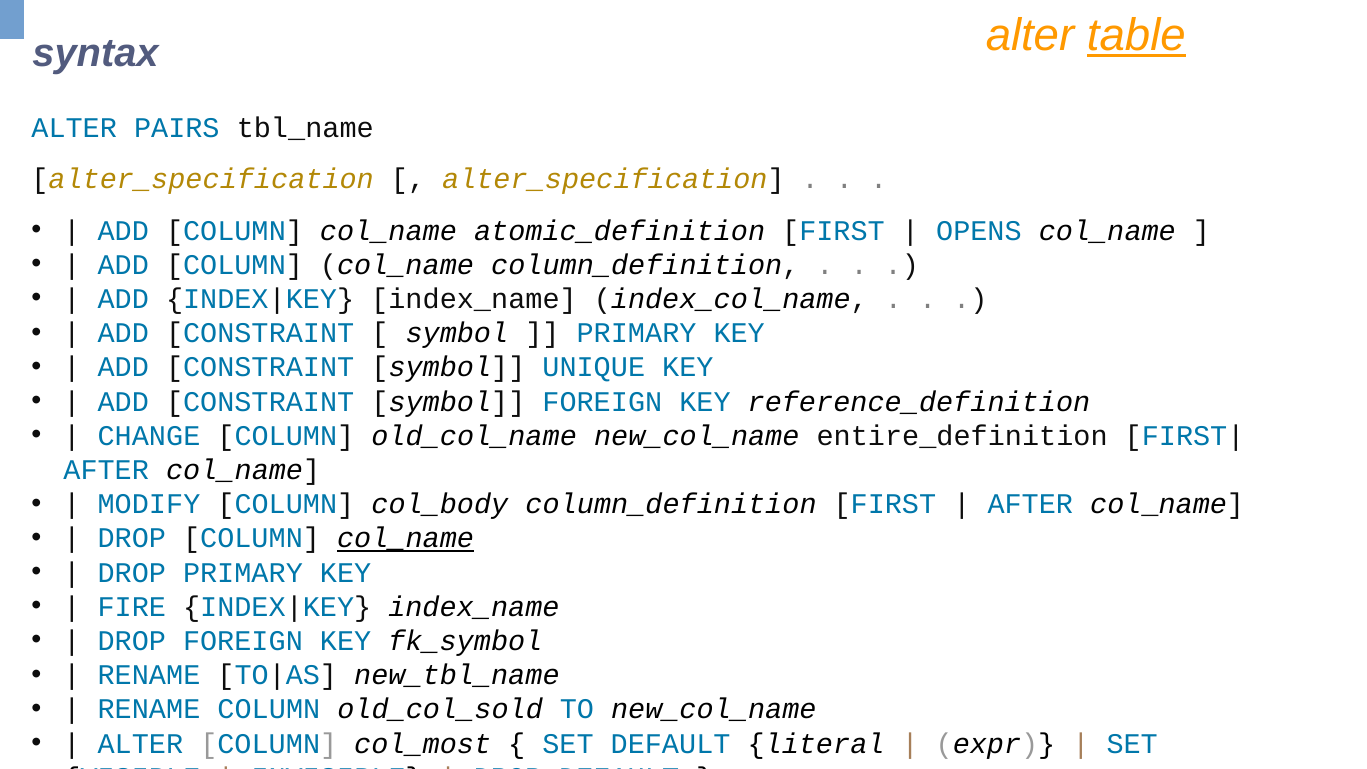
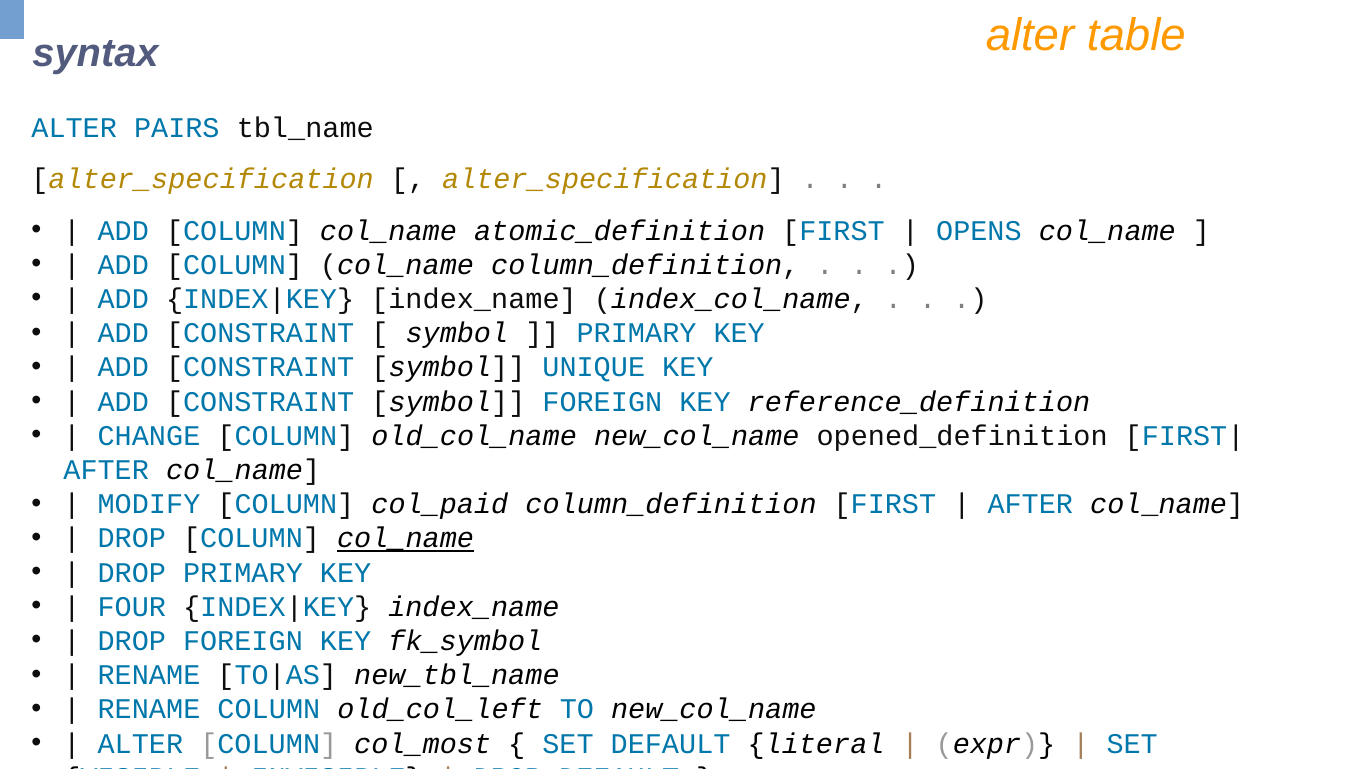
table underline: present -> none
entire_definition: entire_definition -> opened_definition
col_body: col_body -> col_paid
FIRE: FIRE -> FOUR
old_col_sold: old_col_sold -> old_col_left
